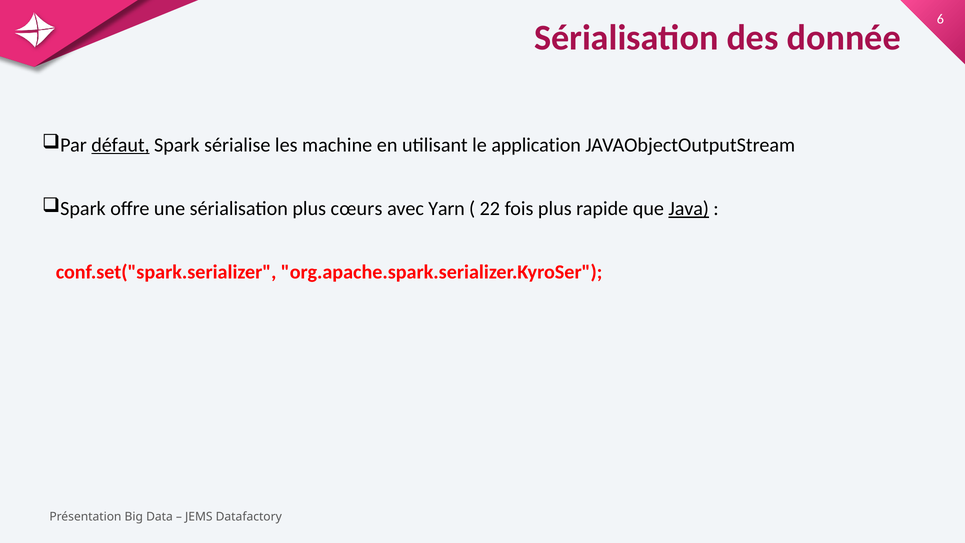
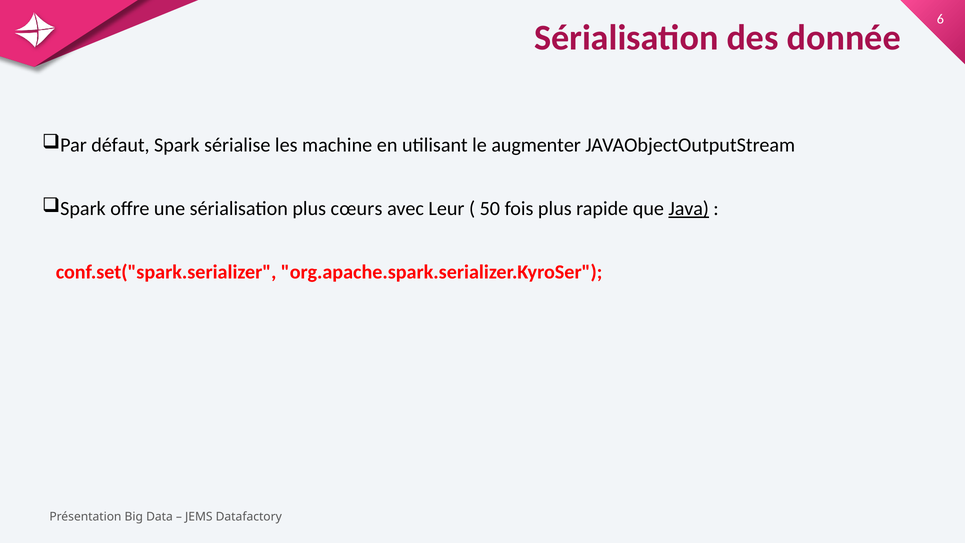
défaut underline: present -> none
application: application -> augmenter
Yarn: Yarn -> Leur
22: 22 -> 50
